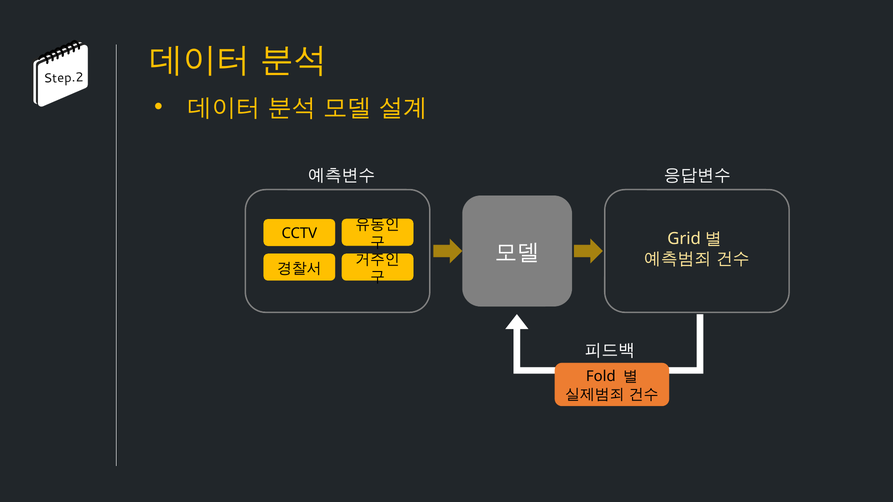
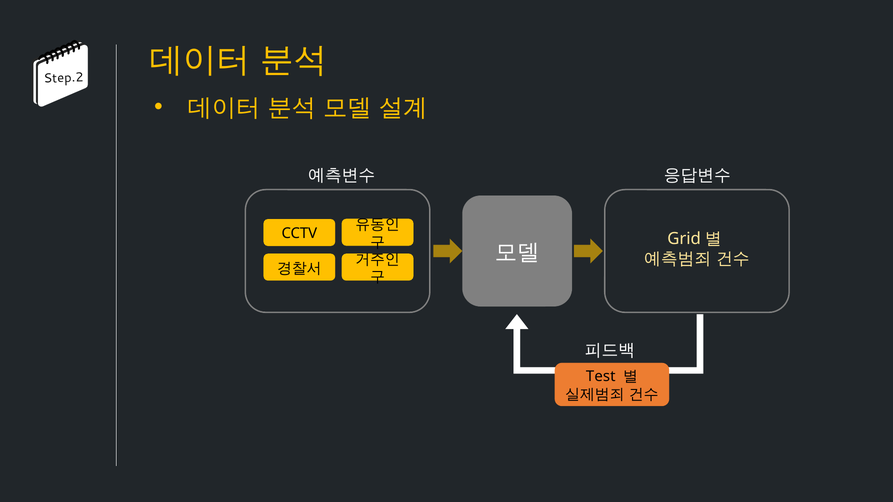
Fold: Fold -> Test
